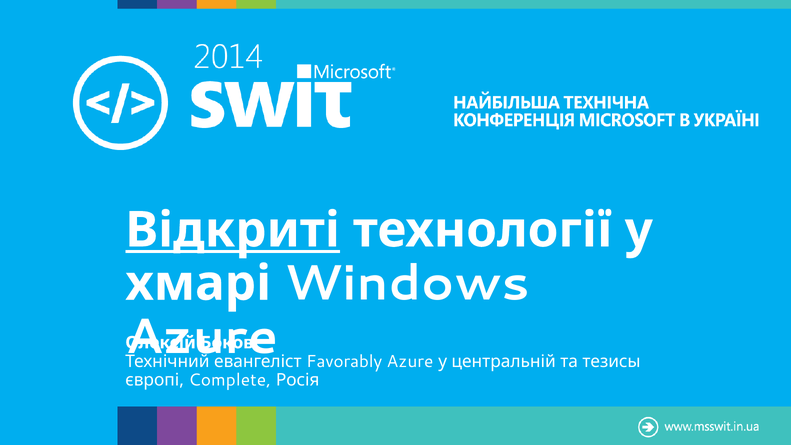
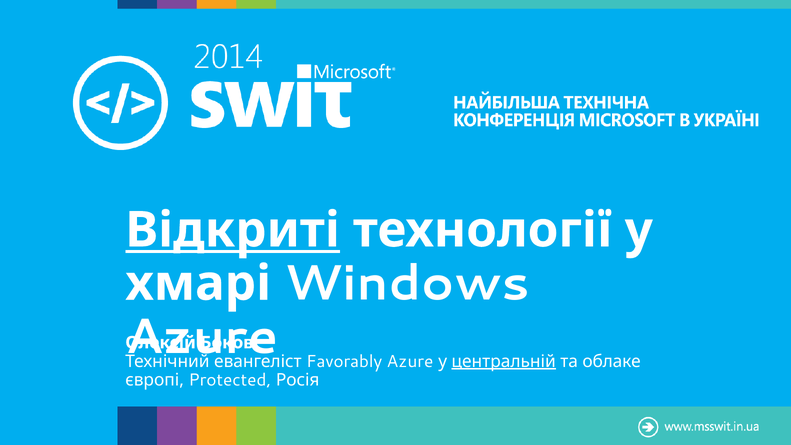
центральній underline: none -> present
тезисы: тезисы -> облаке
Complete: Complete -> Protected
